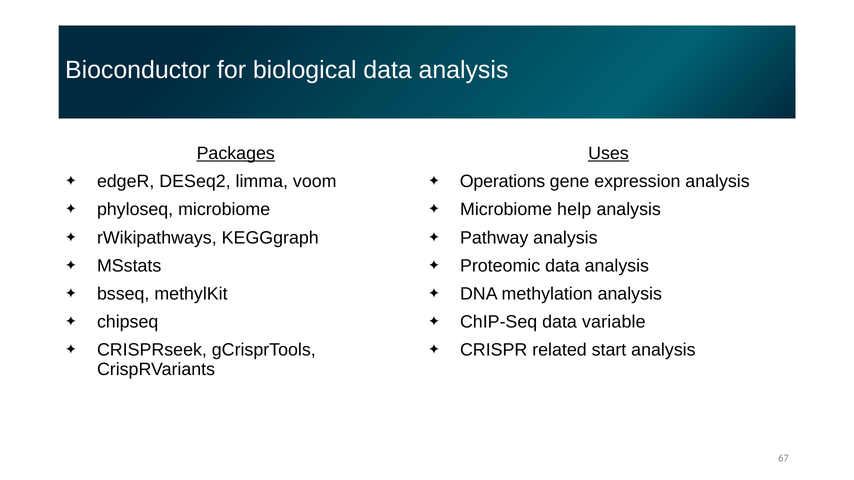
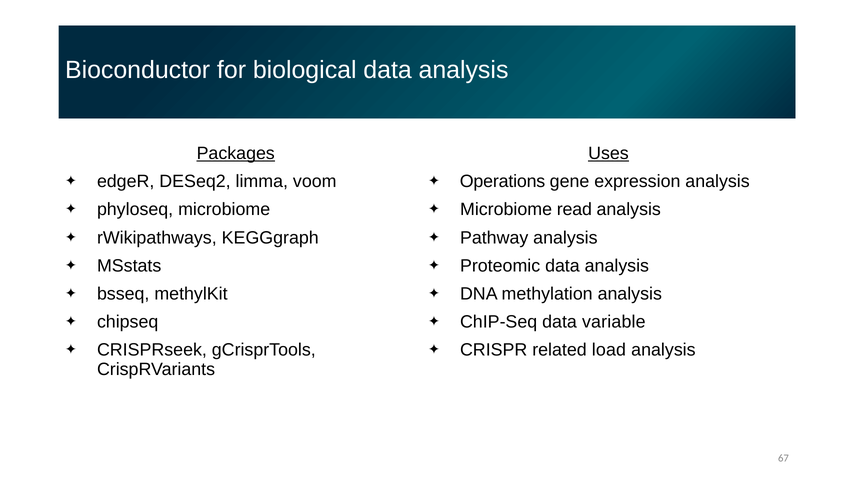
help: help -> read
start: start -> load
